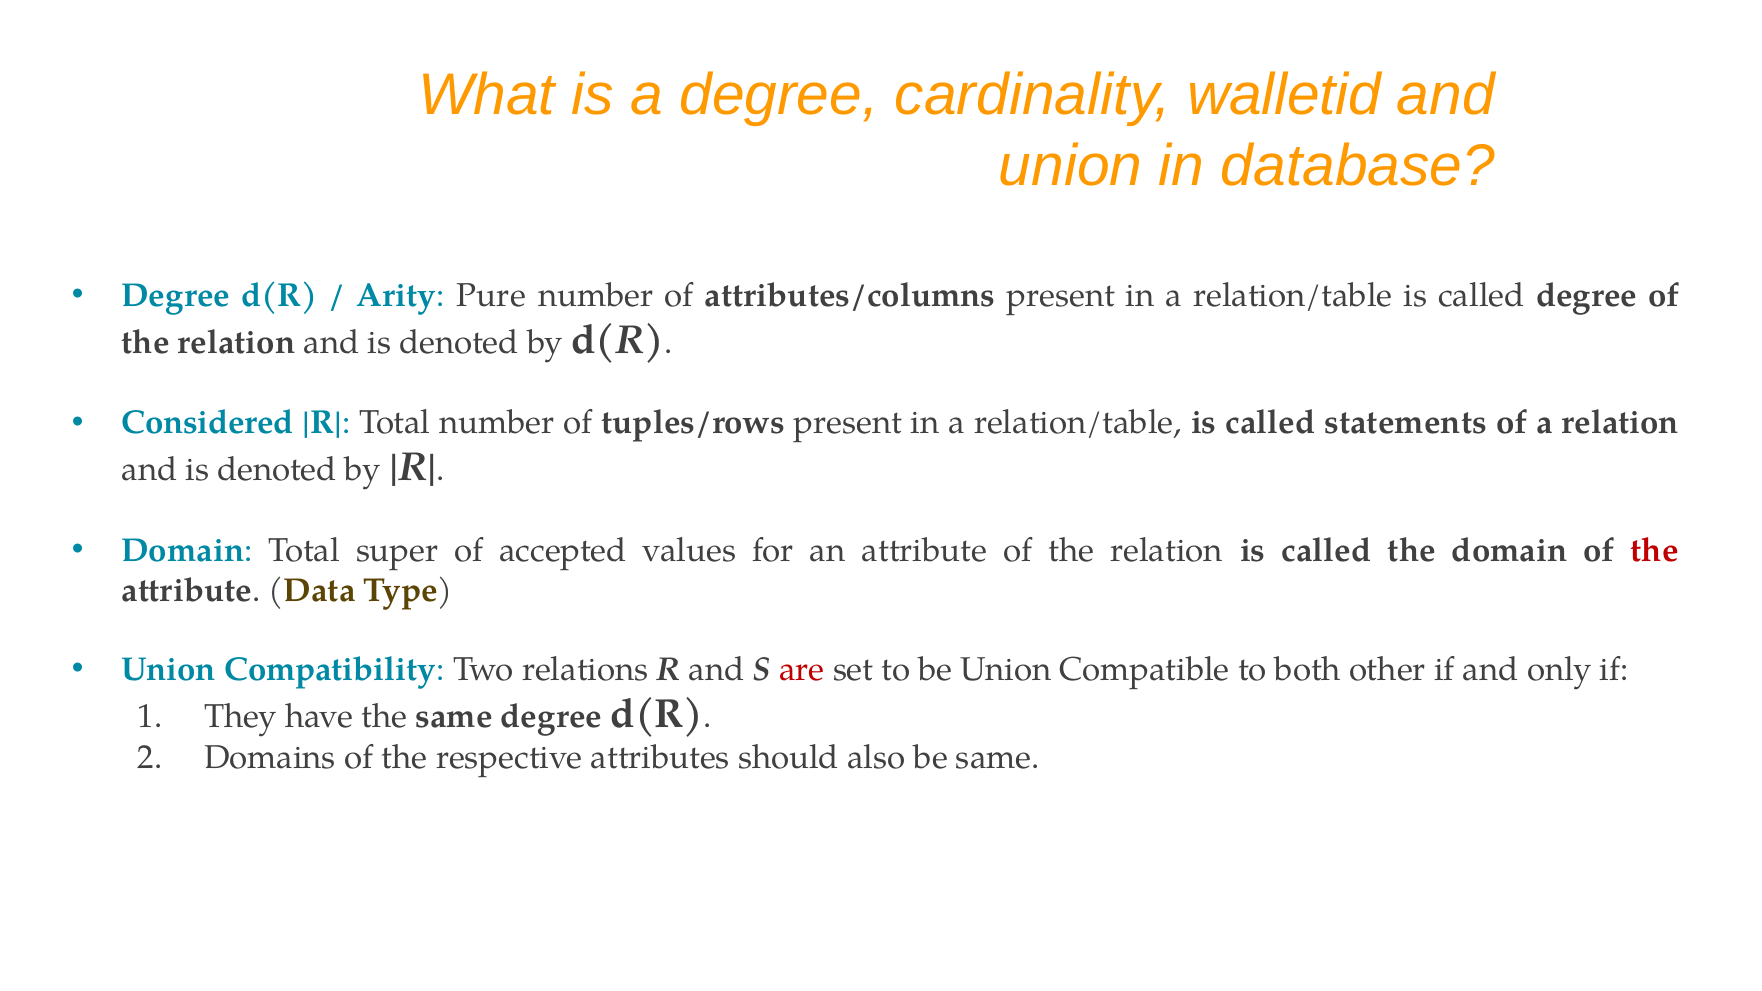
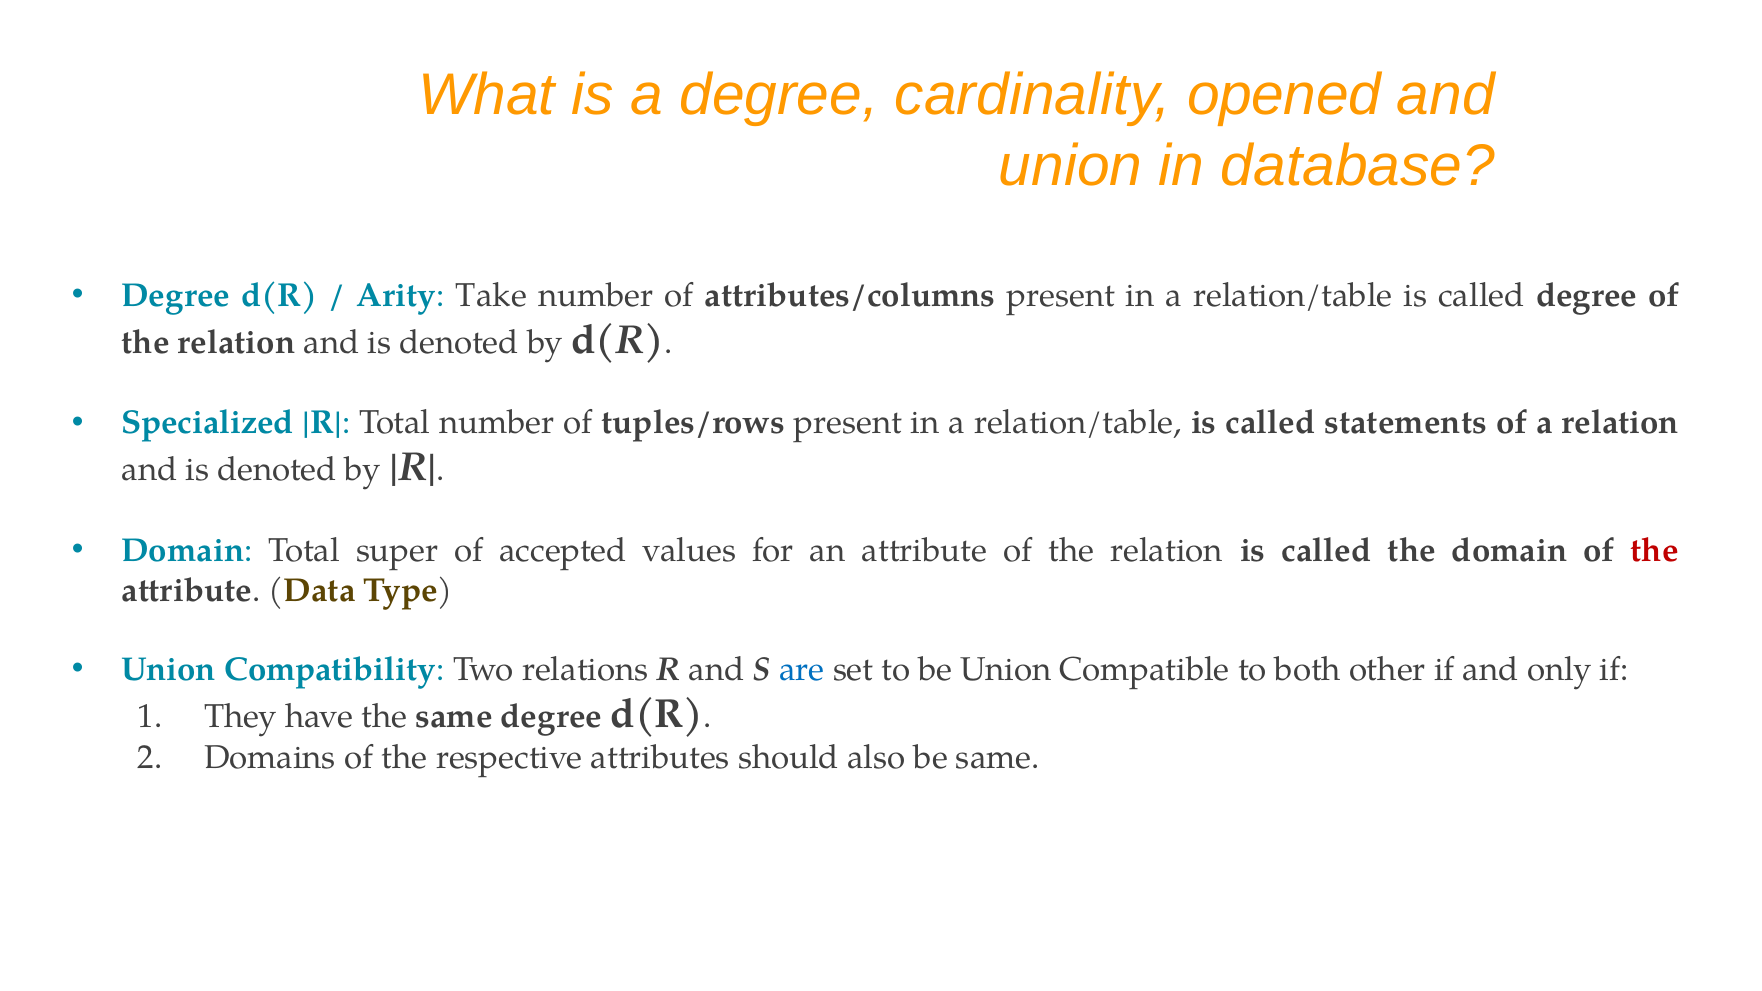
walletid: walletid -> opened
Pure: Pure -> Take
Considered: Considered -> Specialized
are colour: red -> blue
